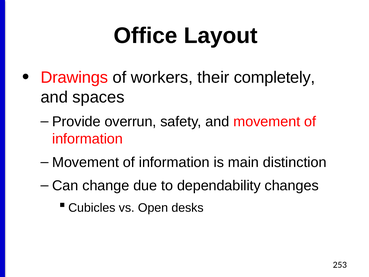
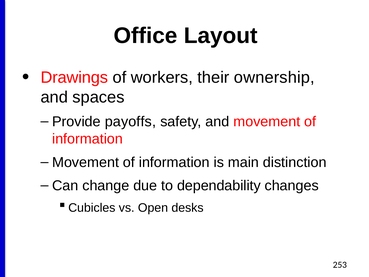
completely: completely -> ownership
overrun: overrun -> payoffs
